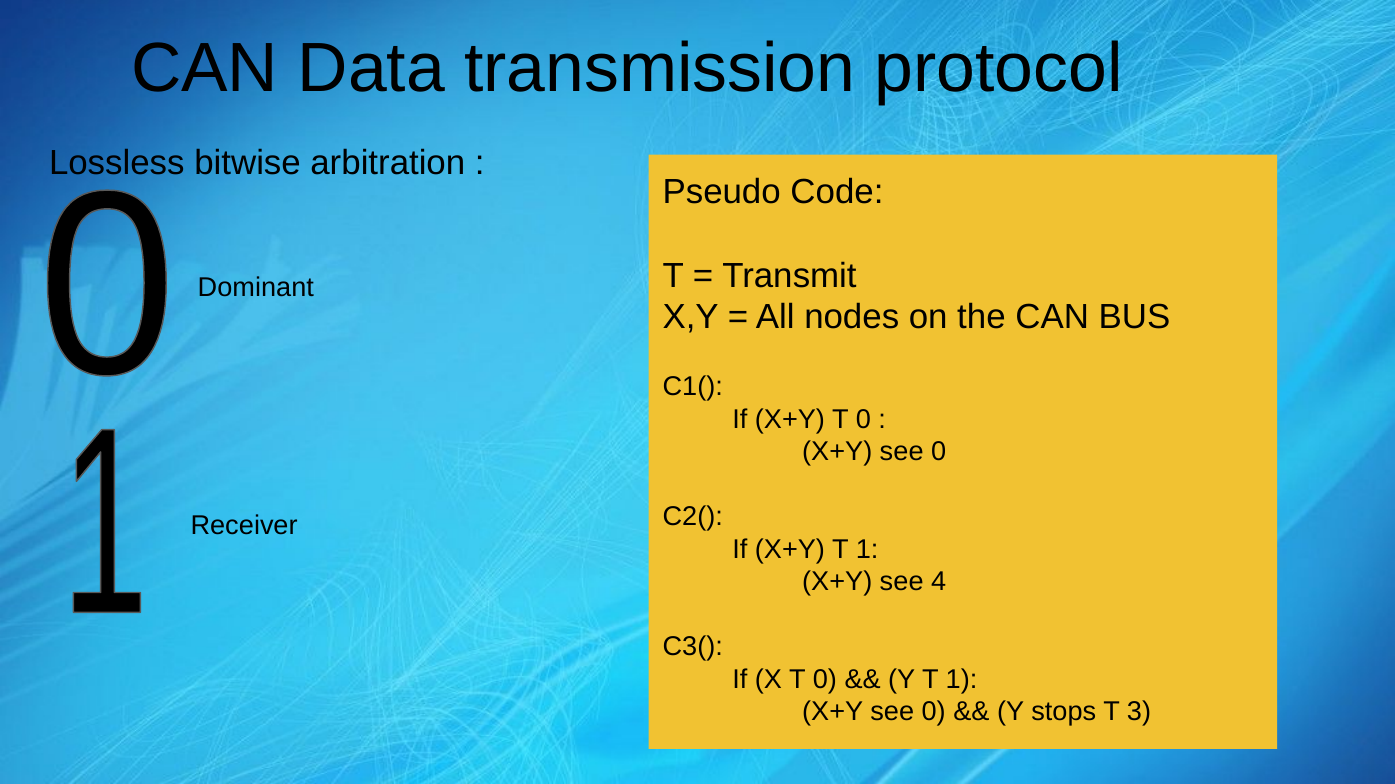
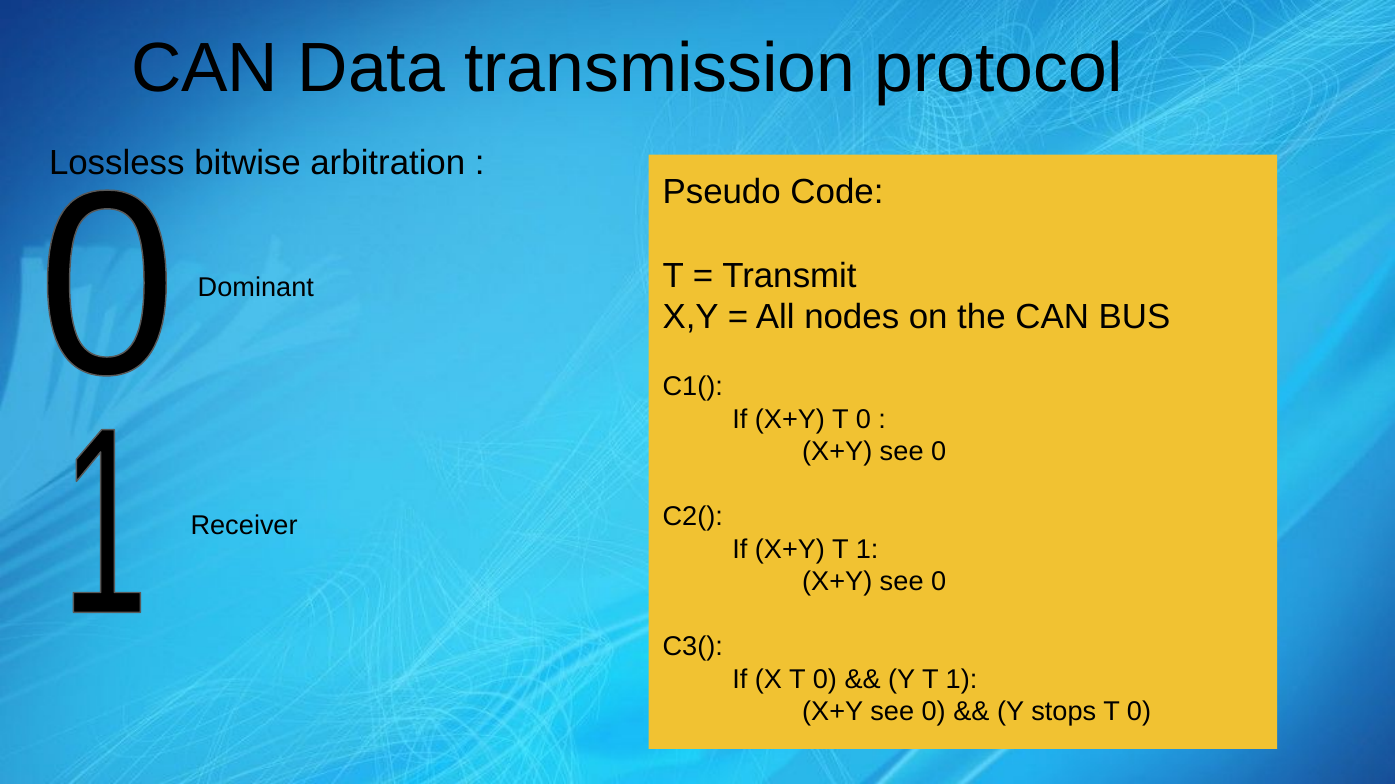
4 at (939, 582): 4 -> 0
stops T 3: 3 -> 0
